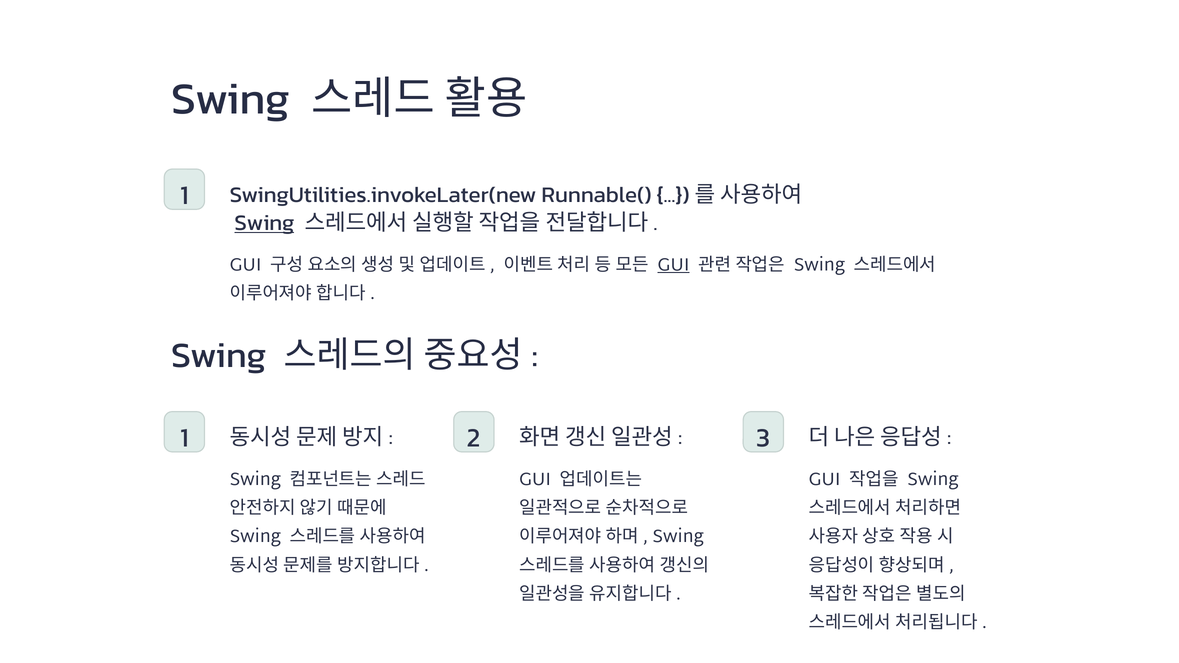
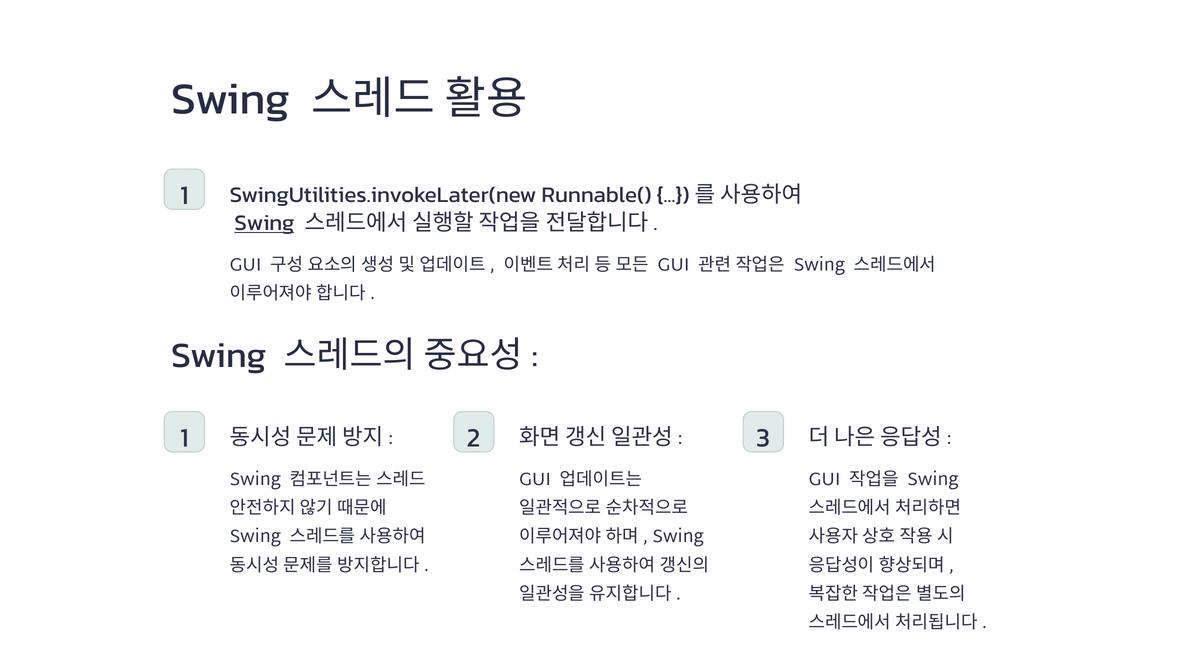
GUI at (674, 265) underline: present -> none
